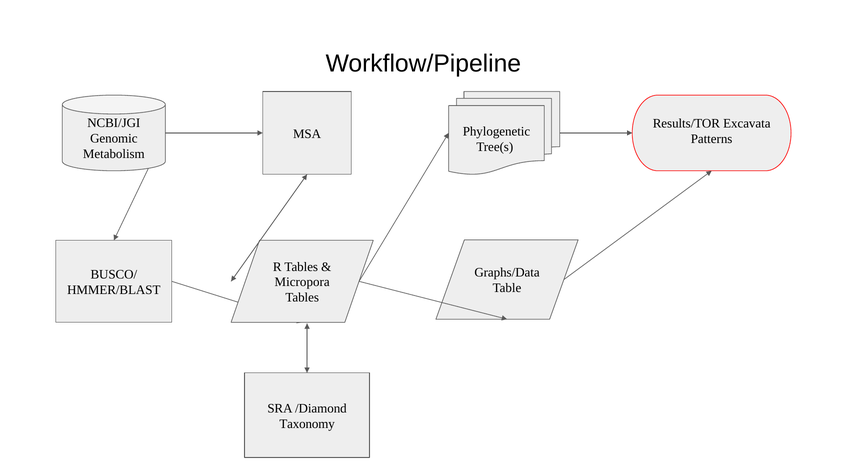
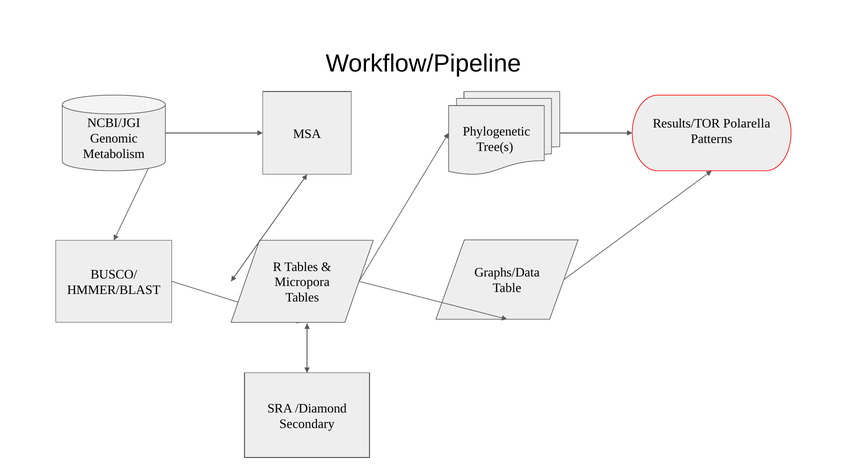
Excavata: Excavata -> Polarella
Taxonomy: Taxonomy -> Secondary
